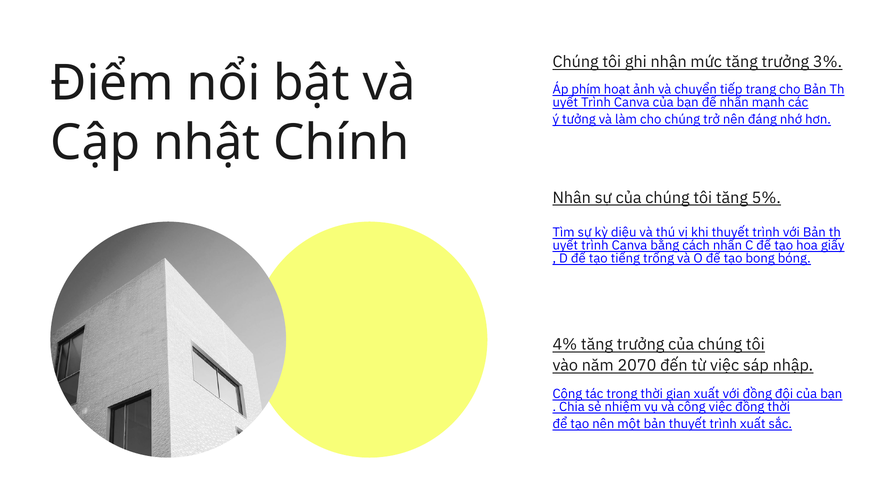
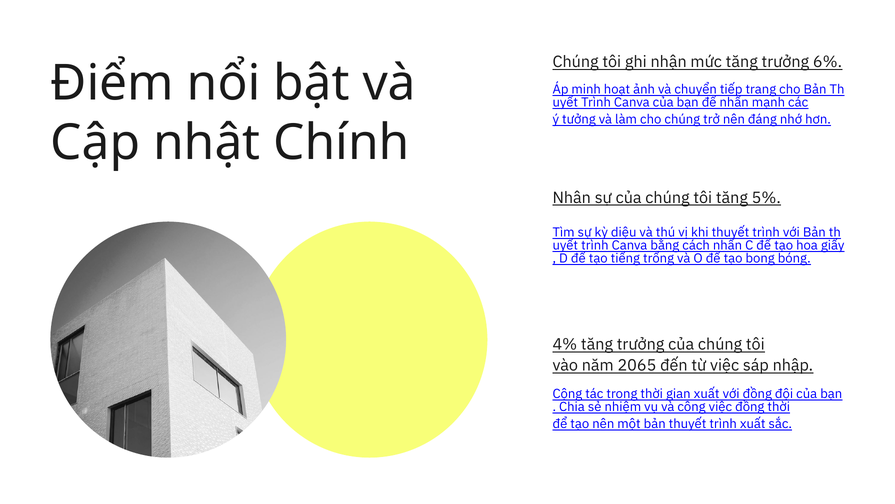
3%: 3% -> 6%
phím: phím -> minh
2070: 2070 -> 2065
